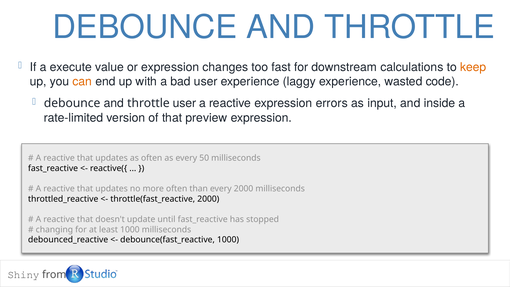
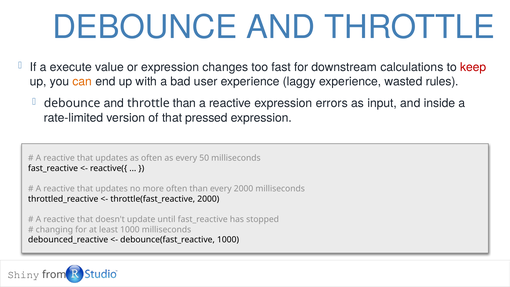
keep colour: orange -> red
code: code -> rules
throttle user: user -> than
preview: preview -> pressed
